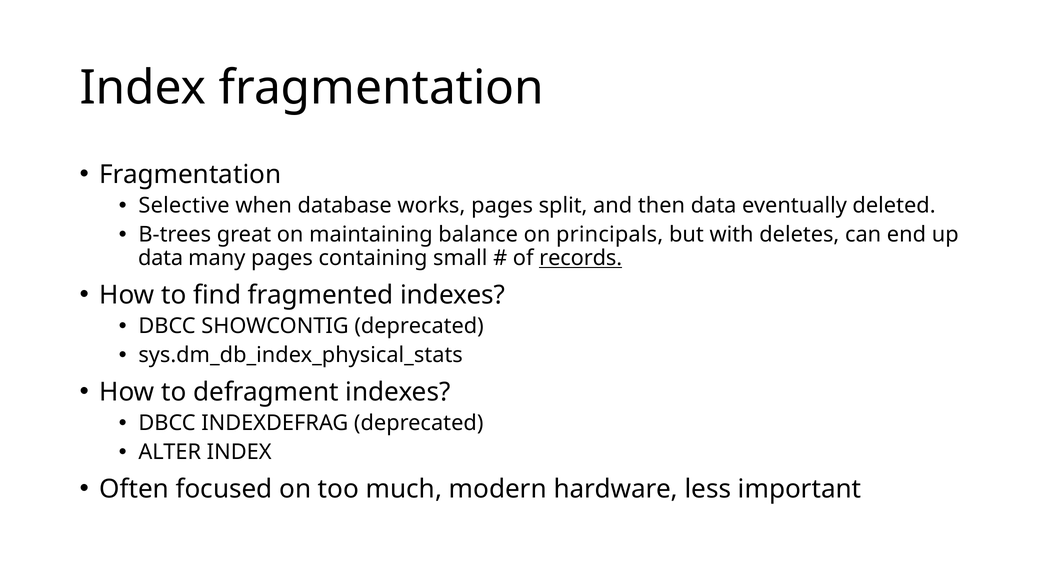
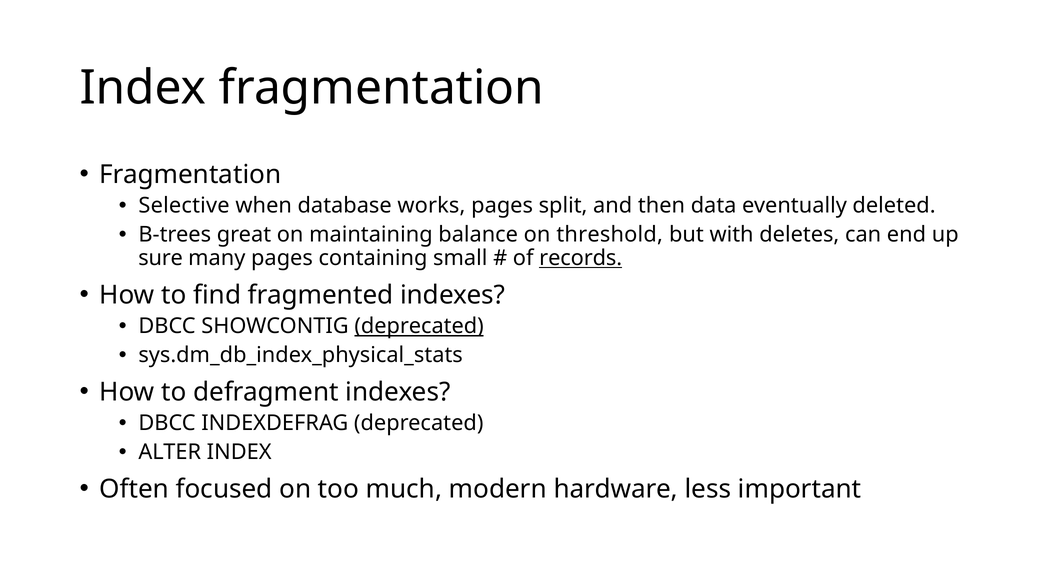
principals: principals -> threshold
data at (161, 258): data -> sure
deprecated at (419, 326) underline: none -> present
